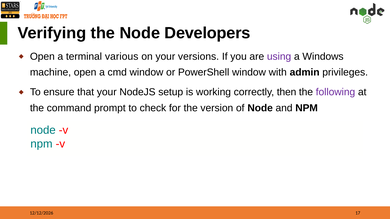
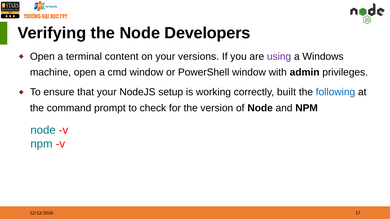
various: various -> content
then: then -> built
following colour: purple -> blue
